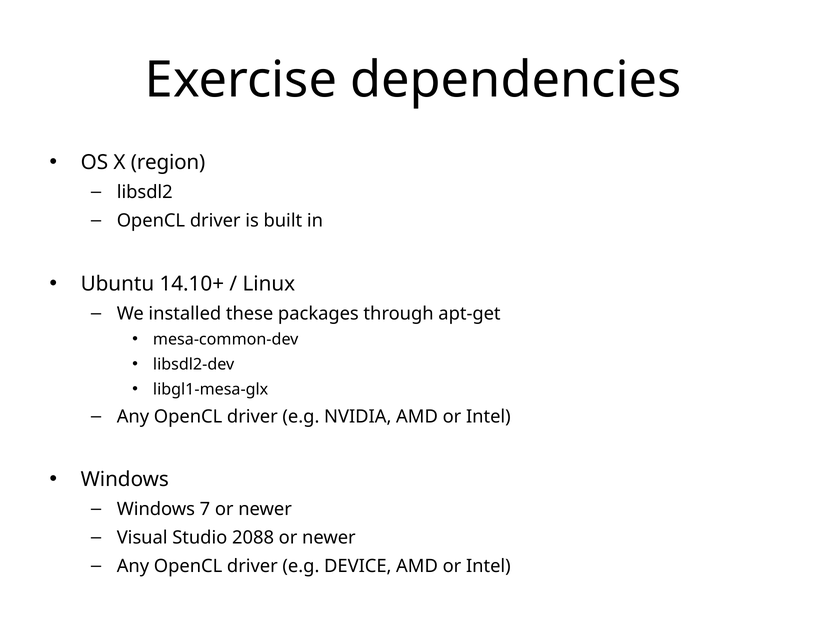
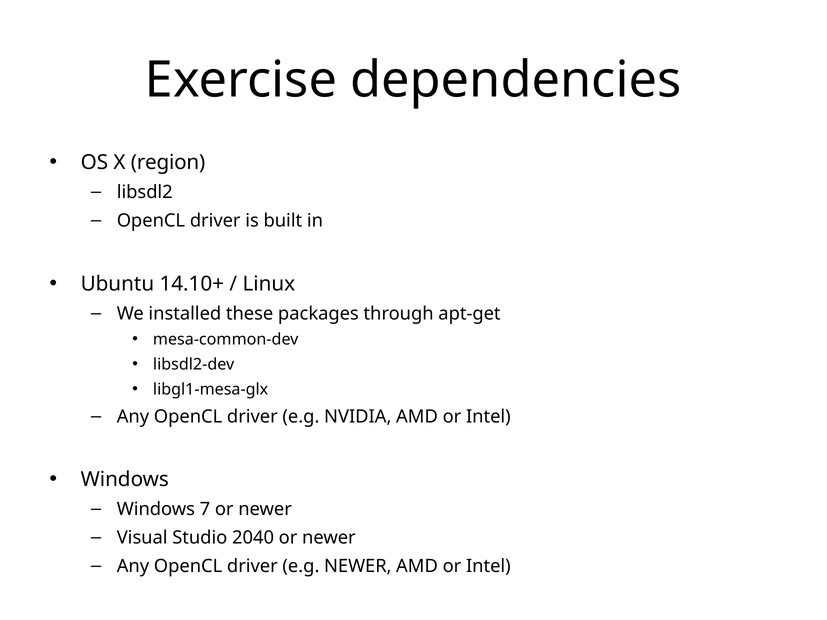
2088: 2088 -> 2040
e.g DEVICE: DEVICE -> NEWER
